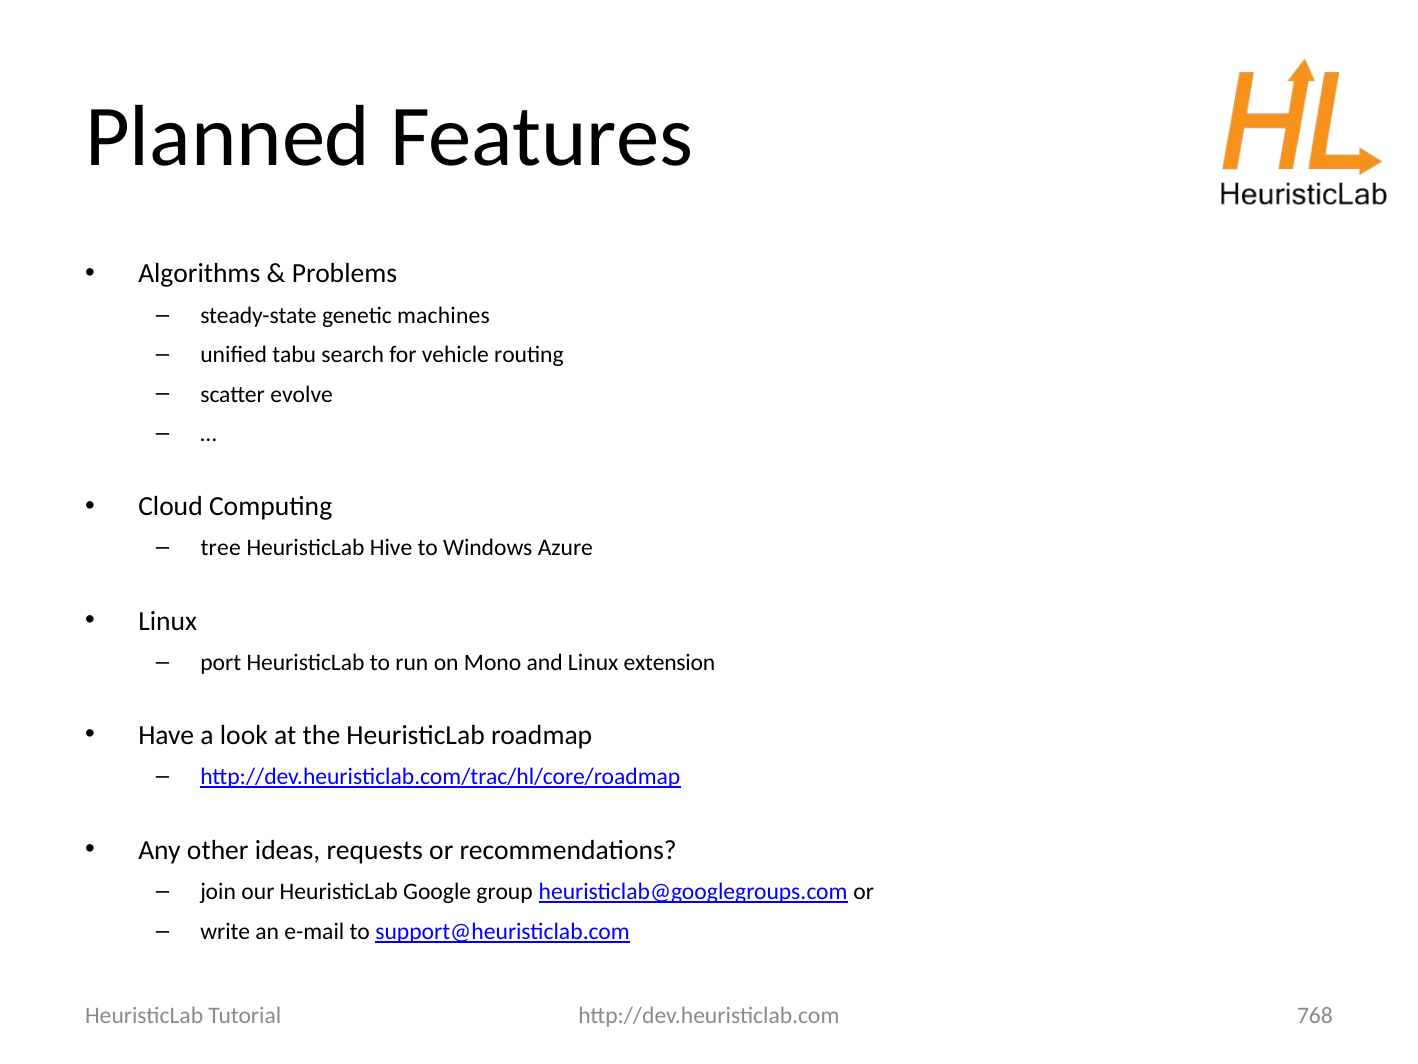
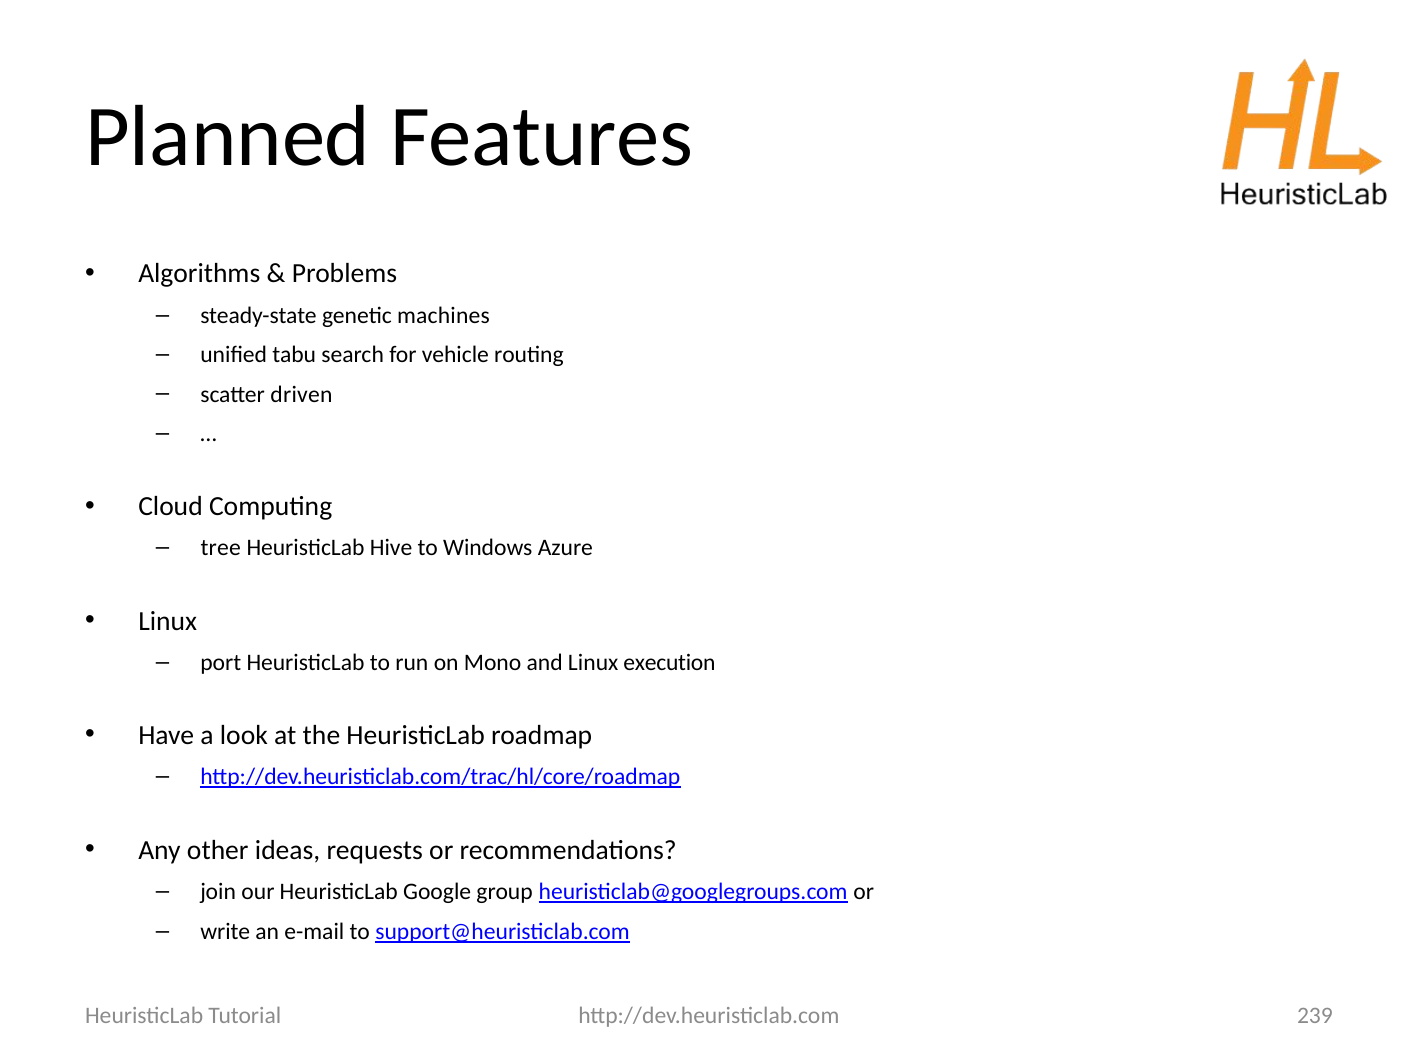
evolve: evolve -> driven
extension: extension -> execution
768: 768 -> 239
